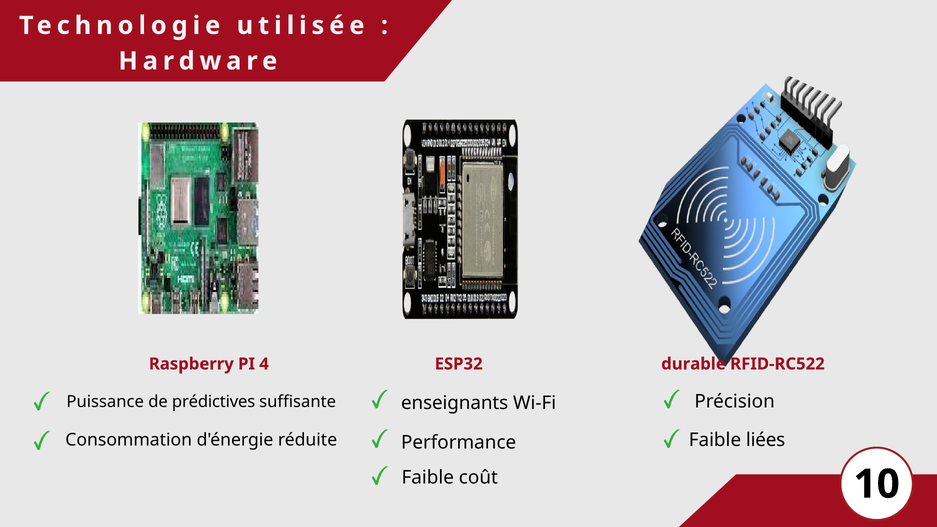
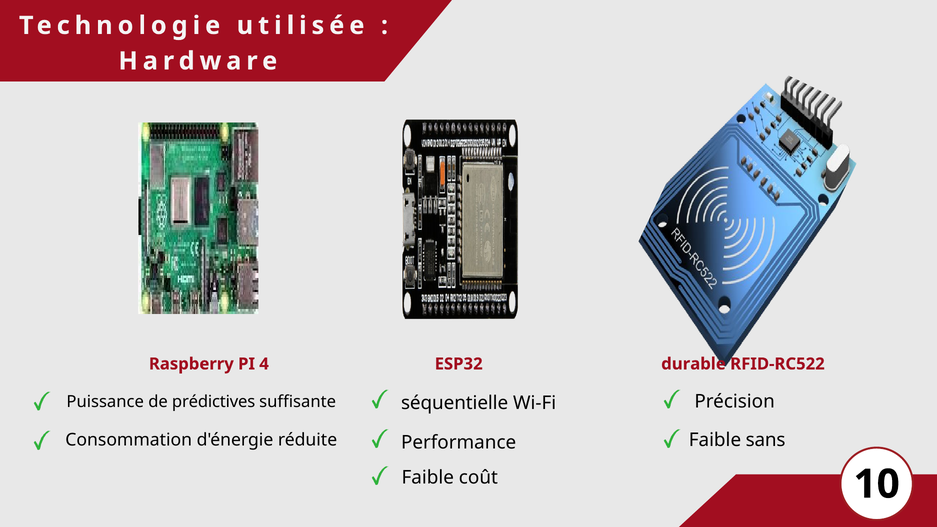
enseignants: enseignants -> séquentielle
liées: liées -> sans
